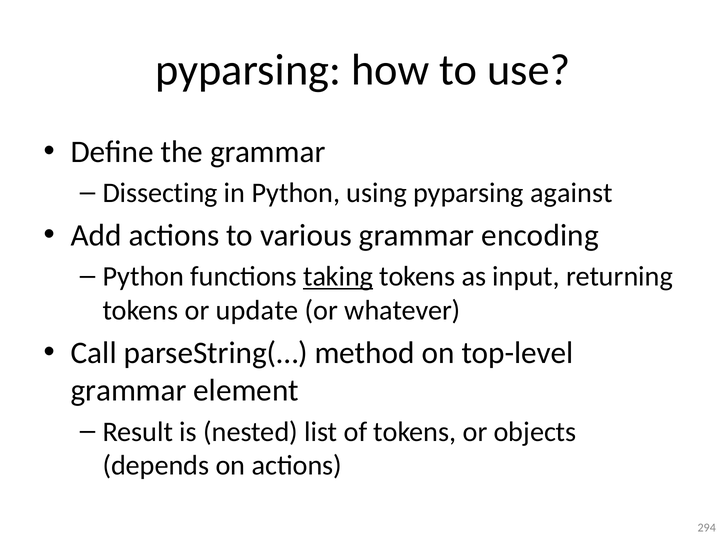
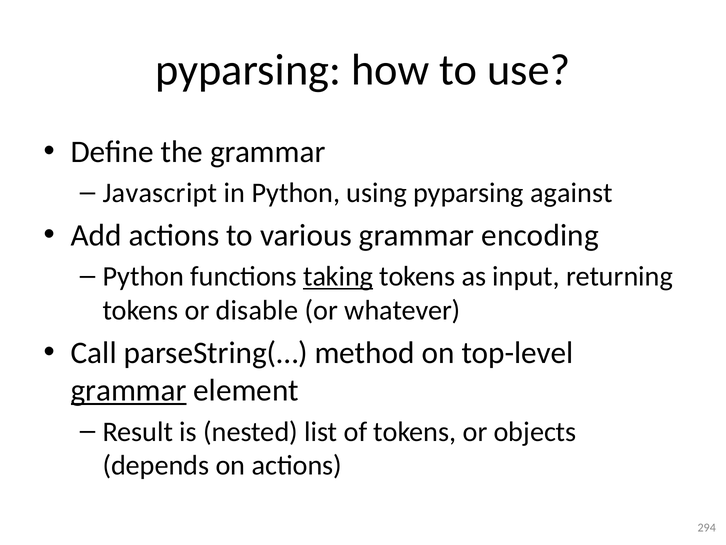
Dissecting: Dissecting -> Javascript
update: update -> disable
grammar at (129, 390) underline: none -> present
